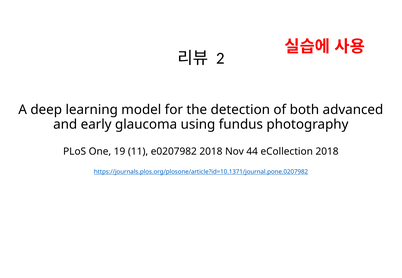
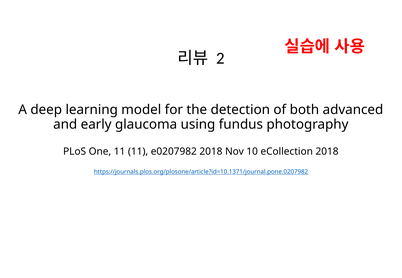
One 19: 19 -> 11
44: 44 -> 10
